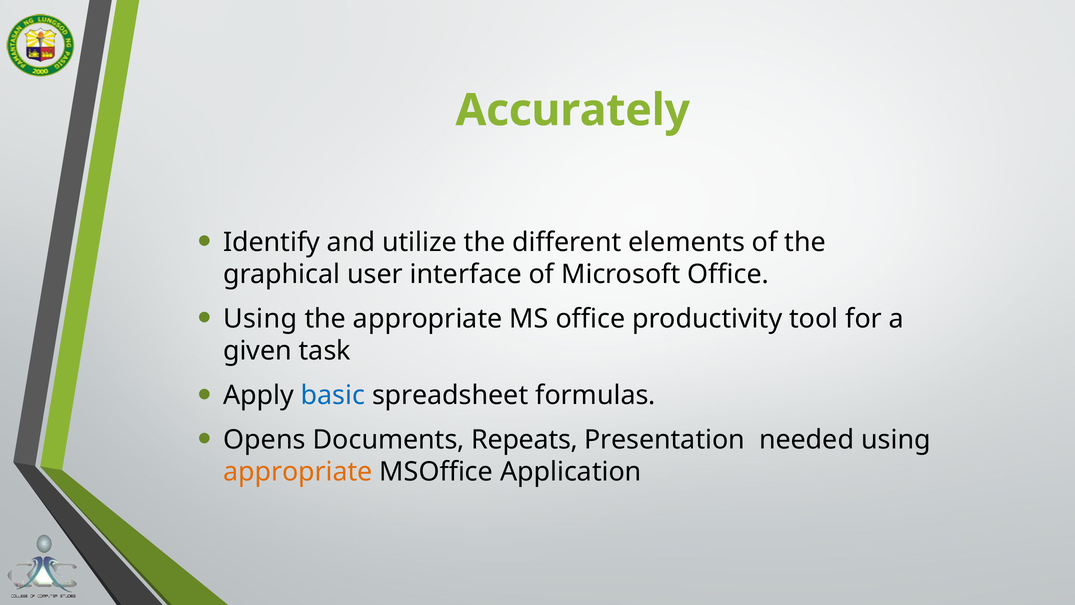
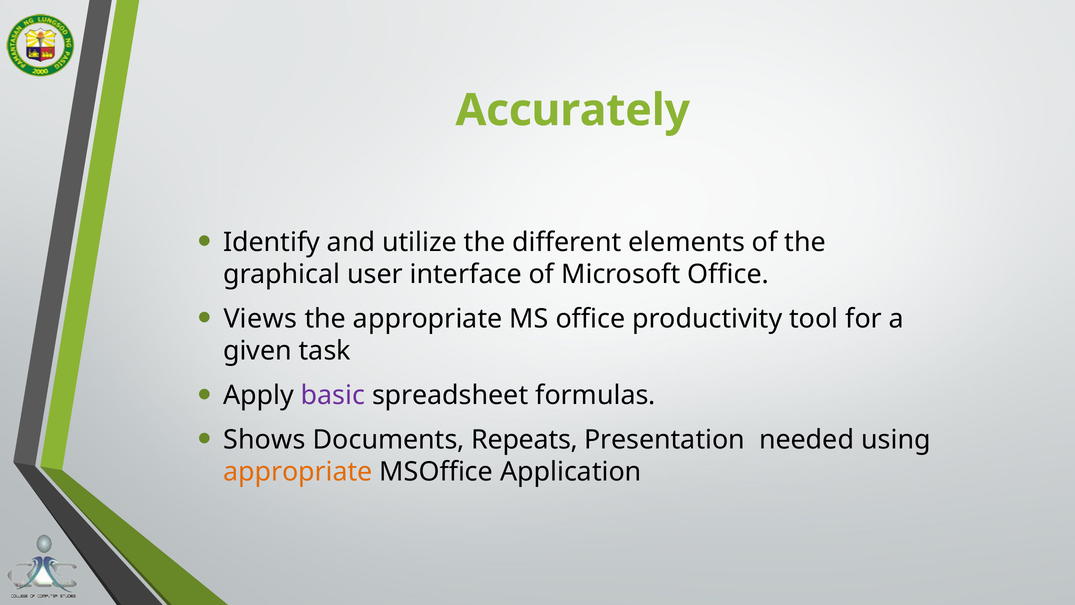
Using at (260, 319): Using -> Views
basic colour: blue -> purple
Opens: Opens -> Shows
